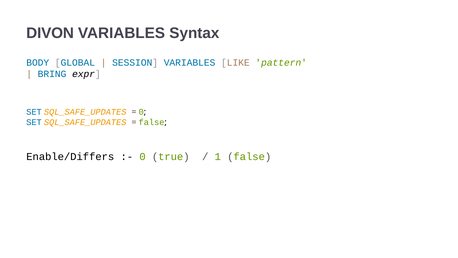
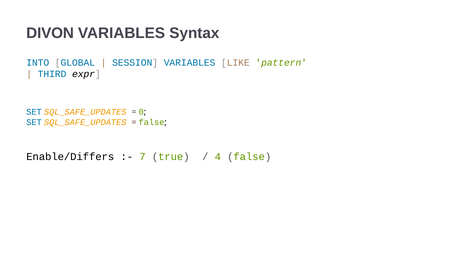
BODY: BODY -> INTO
BRING: BRING -> THIRD
0 at (143, 156): 0 -> 7
1: 1 -> 4
